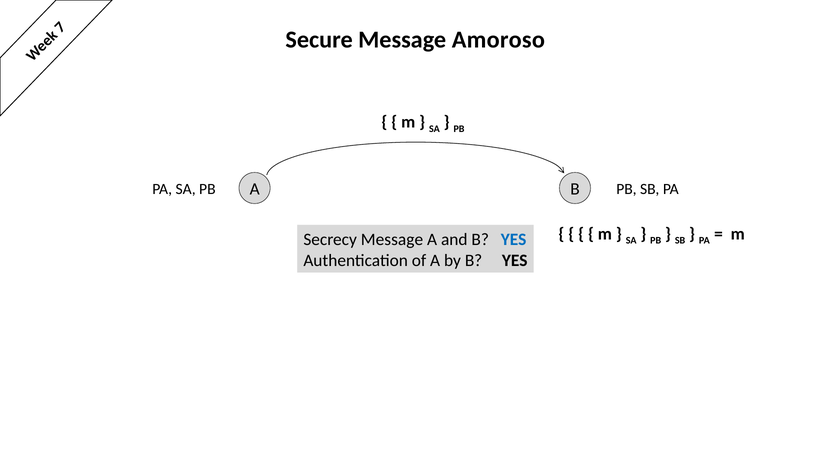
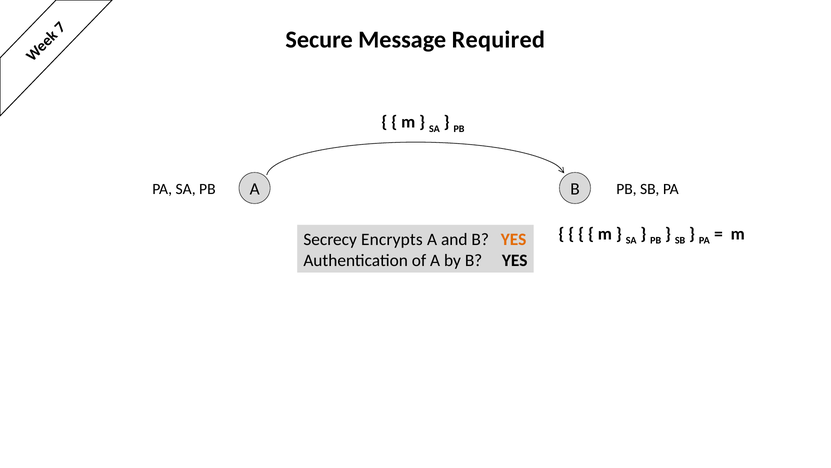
Amoroso: Amoroso -> Required
Secrecy Message: Message -> Encrypts
YES at (514, 239) colour: blue -> orange
